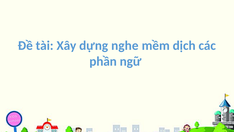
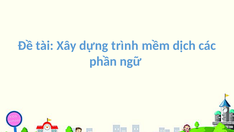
nghe: nghe -> trình
